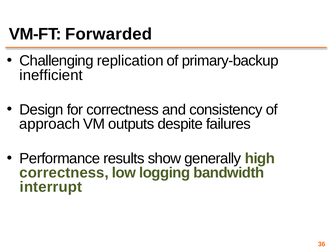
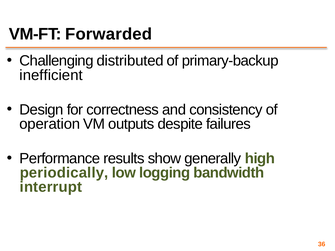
replication: replication -> distributed
approach: approach -> operation
correctness at (64, 173): correctness -> periodically
